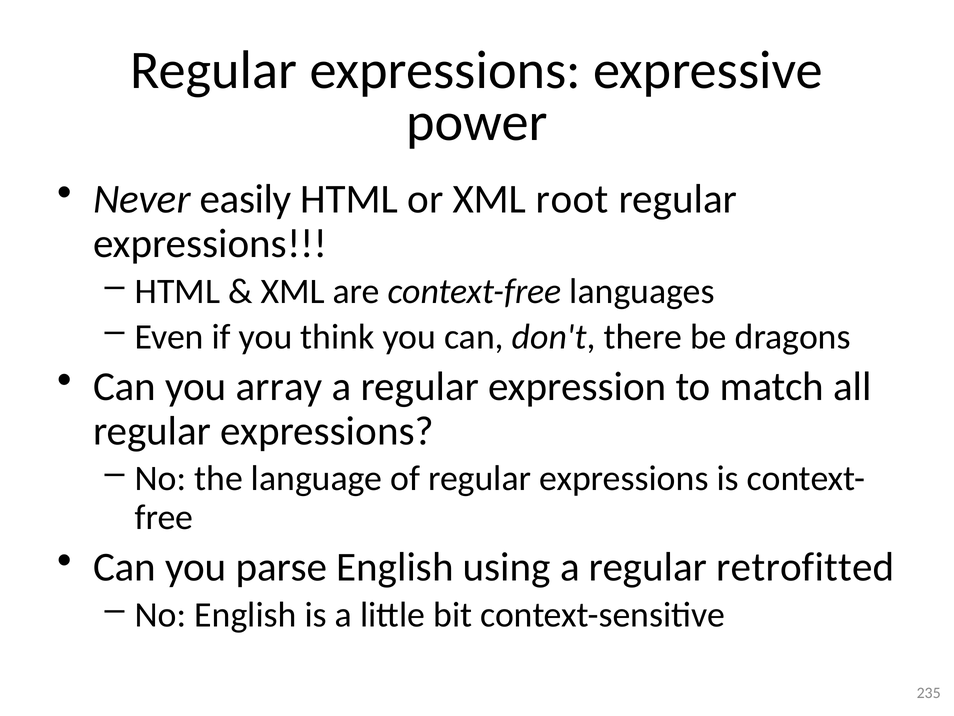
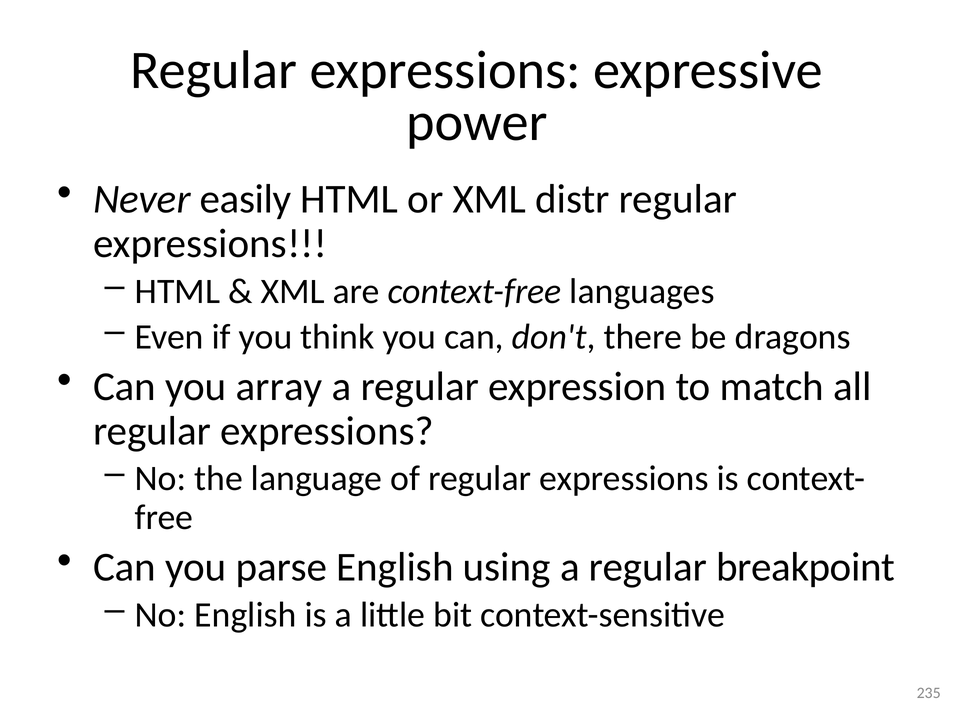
root: root -> distr
retrofitted: retrofitted -> breakpoint
